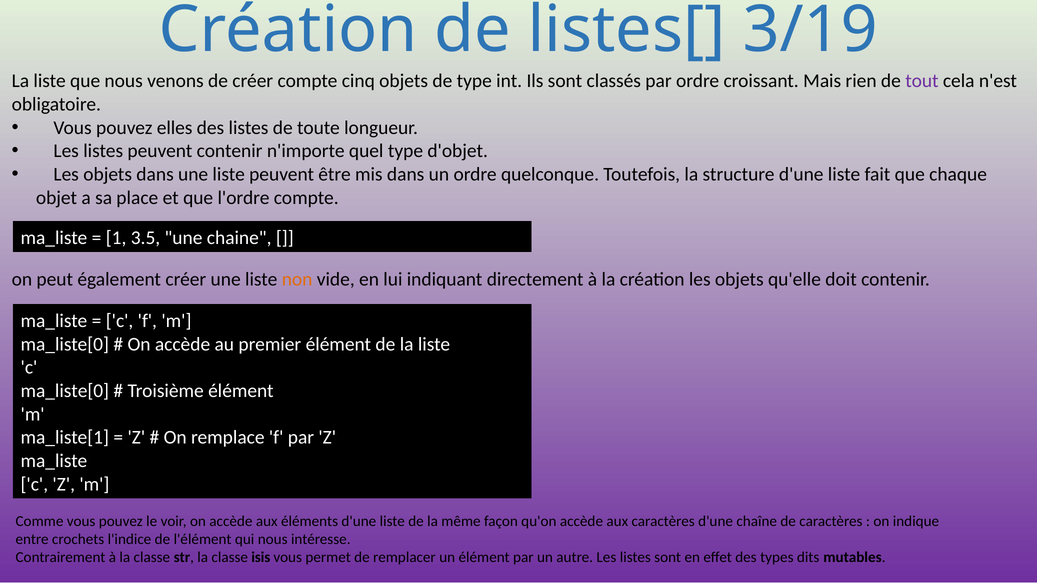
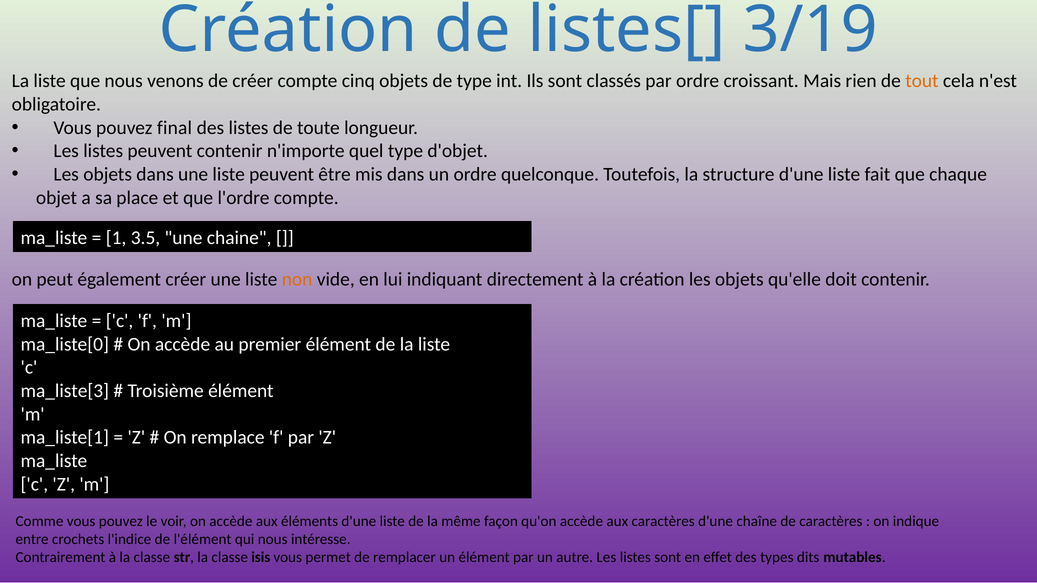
tout colour: purple -> orange
elles: elles -> final
ma_liste[0 at (65, 391): ma_liste[0 -> ma_liste[3
